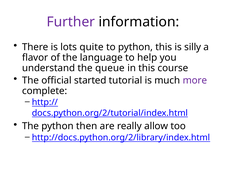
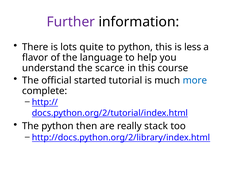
silly: silly -> less
queue: queue -> scarce
more colour: purple -> blue
allow: allow -> stack
